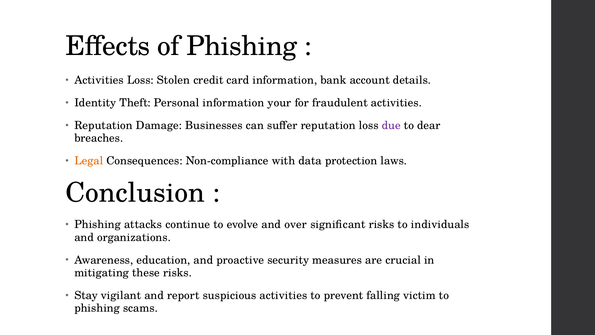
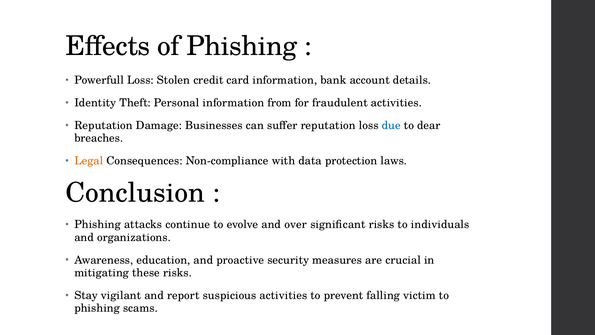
Activities at (99, 80): Activities -> Powerfull
your: your -> from
due colour: purple -> blue
